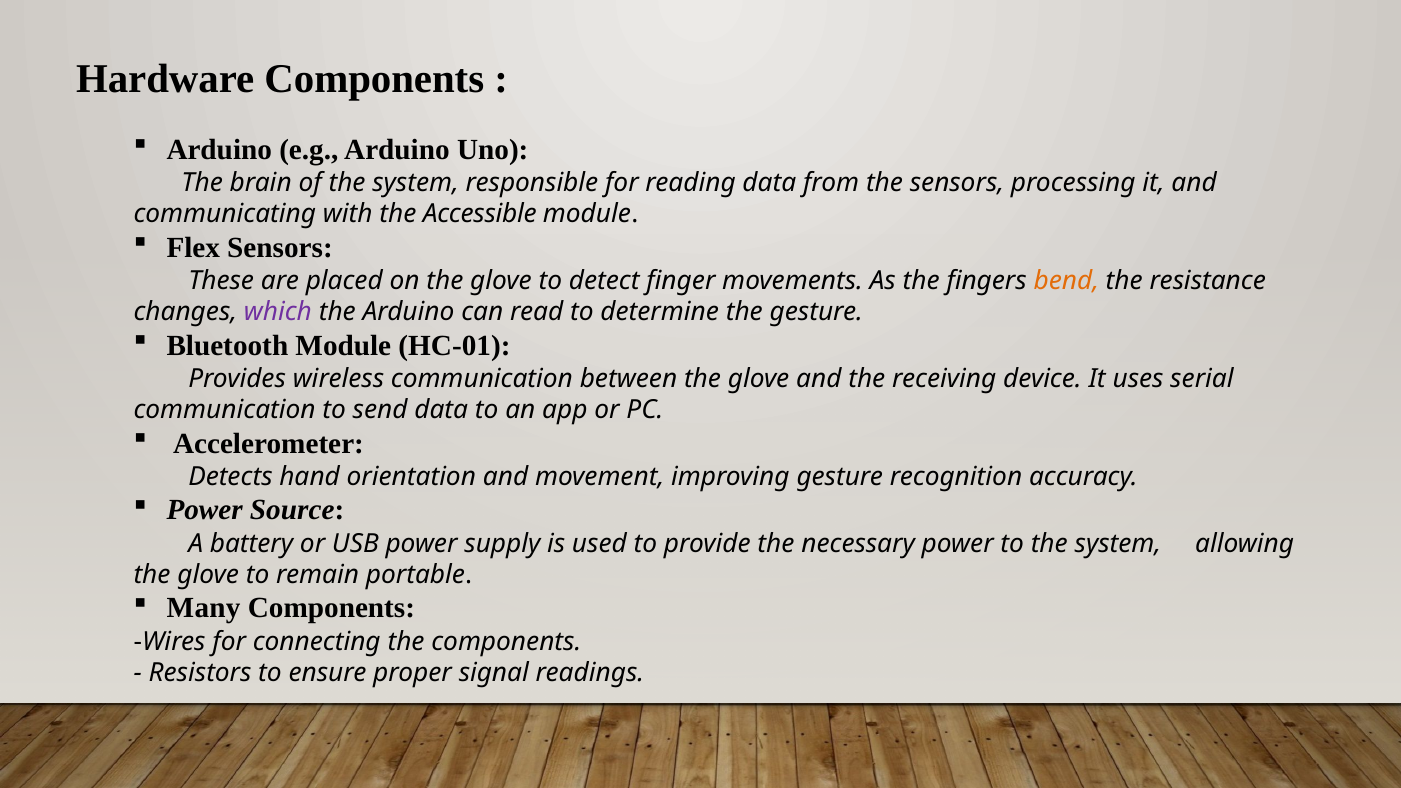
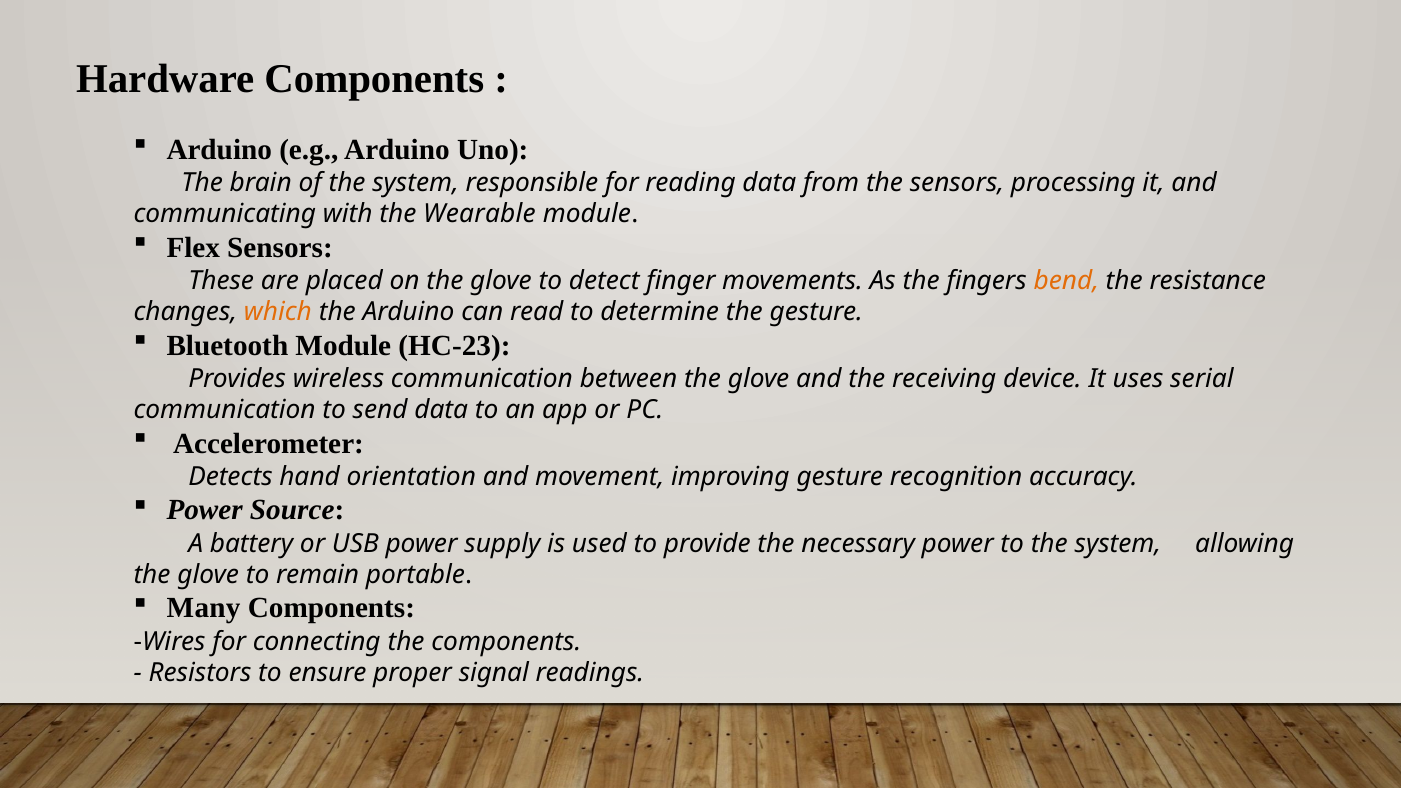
Accessible: Accessible -> Wearable
which colour: purple -> orange
HC-01: HC-01 -> HC-23
